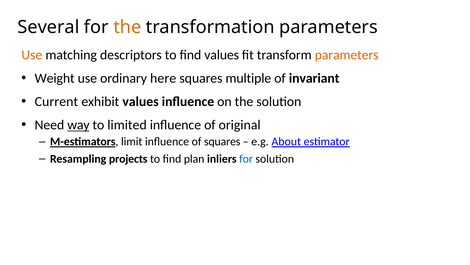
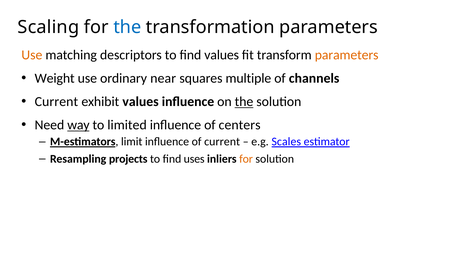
Several: Several -> Scaling
the at (127, 27) colour: orange -> blue
here: here -> near
invariant: invariant -> channels
the at (244, 102) underline: none -> present
original: original -> centers
of squares: squares -> current
About: About -> Scales
plan: plan -> uses
for at (246, 159) colour: blue -> orange
